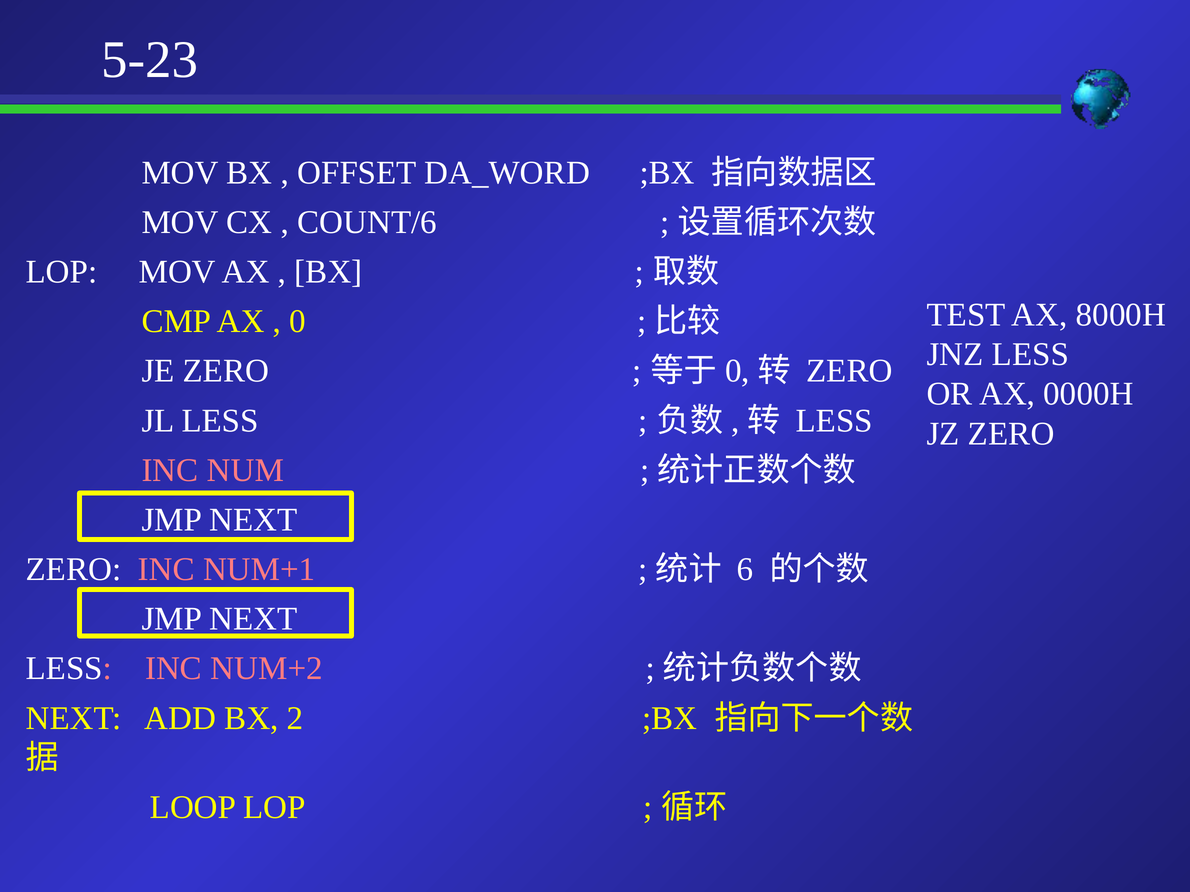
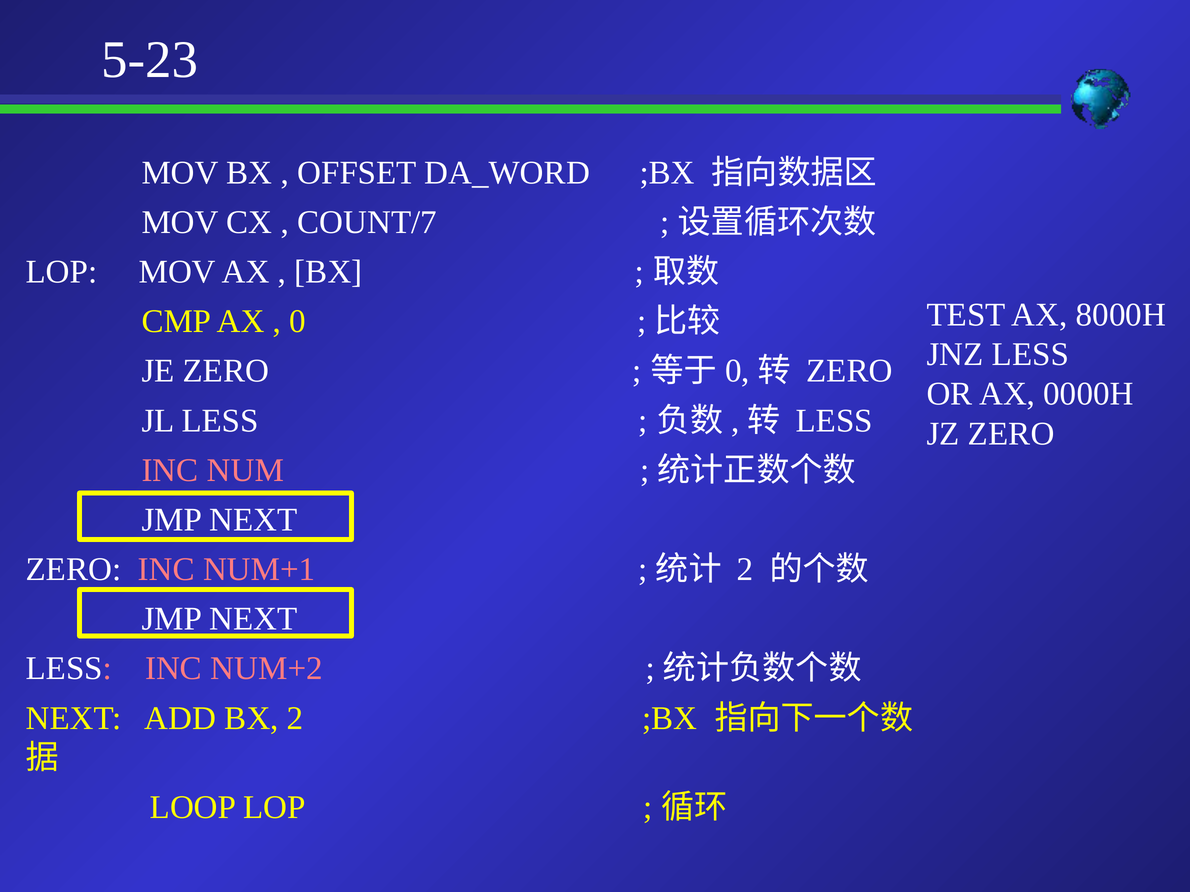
COUNT/6: COUNT/6 -> COUNT/7
6 at (745, 570): 6 -> 2
